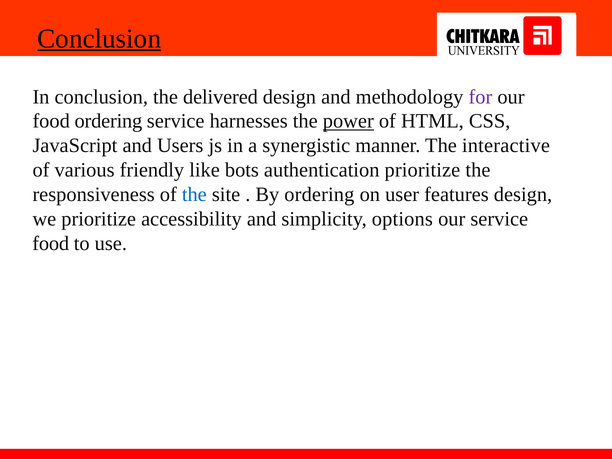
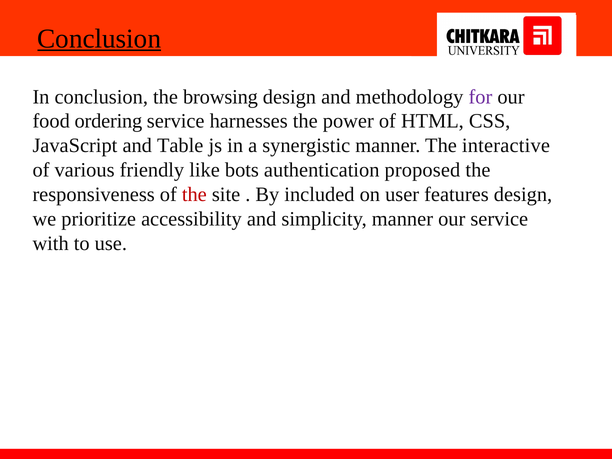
delivered: delivered -> browsing
power underline: present -> none
Users: Users -> Table
authentication prioritize: prioritize -> proposed
the at (194, 195) colour: blue -> red
By ordering: ordering -> included
simplicity options: options -> manner
food at (51, 244): food -> with
